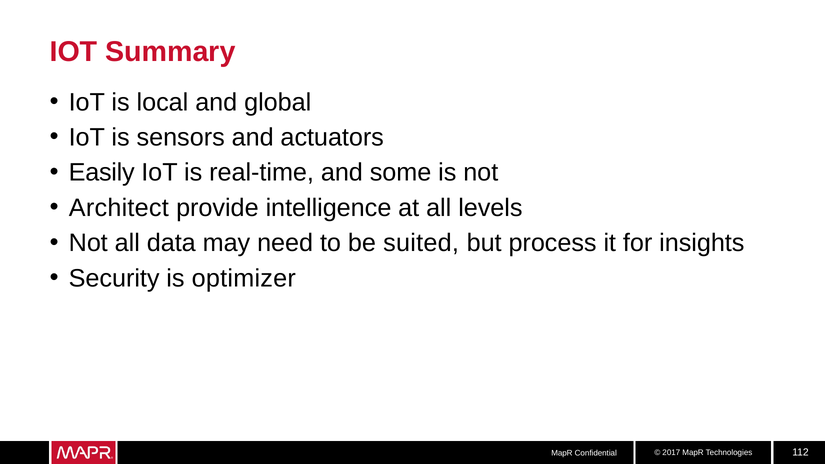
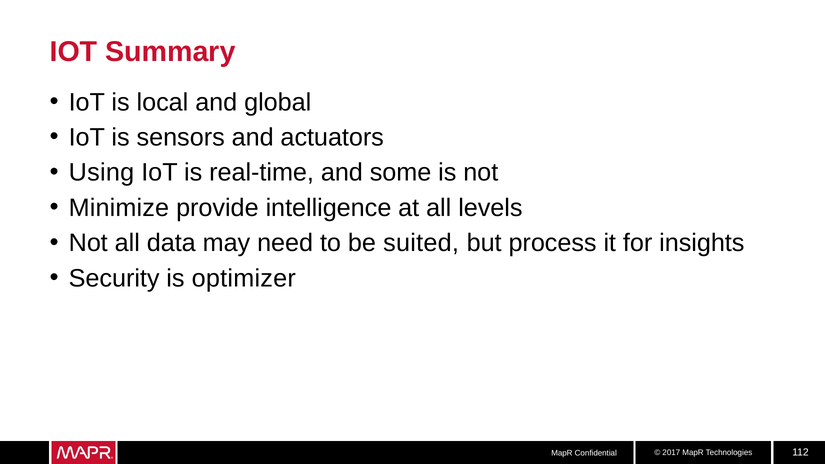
Easily: Easily -> Using
Architect: Architect -> Minimize
